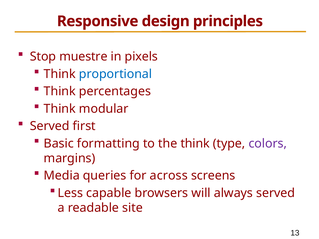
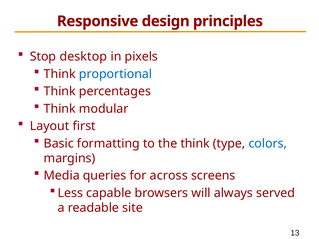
muestre: muestre -> desktop
Served at (50, 126): Served -> Layout
colors colour: purple -> blue
